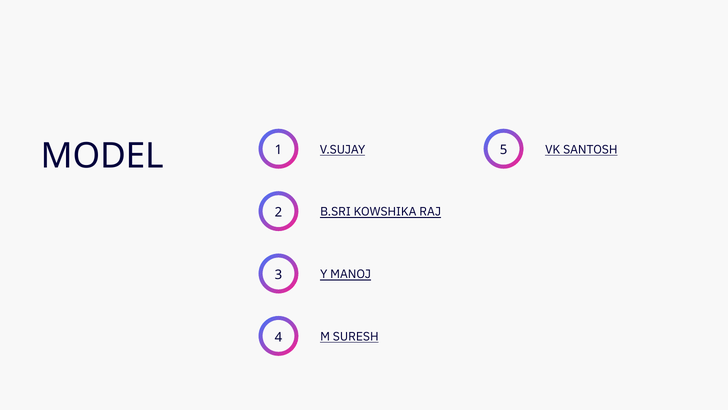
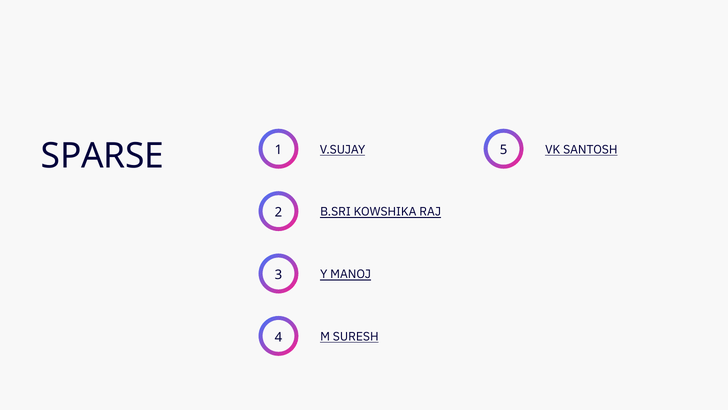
MODEL: MODEL -> SPARSE
